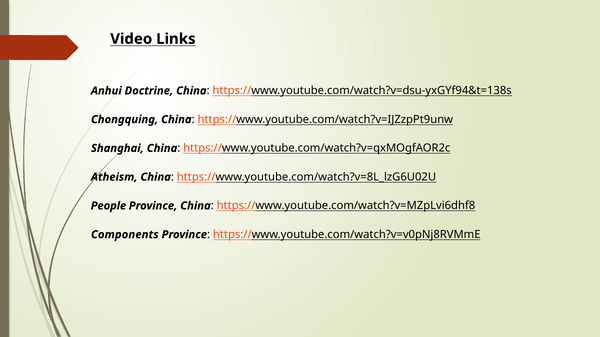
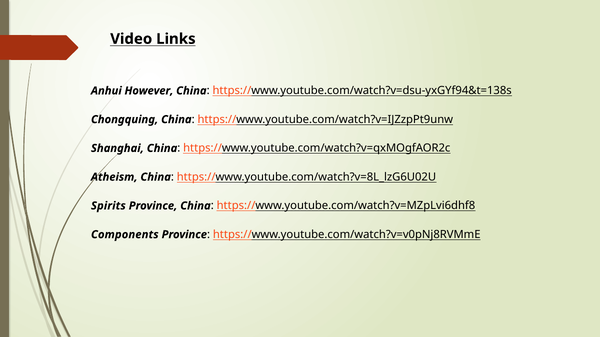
Doctrine: Doctrine -> However
People: People -> Spirits
